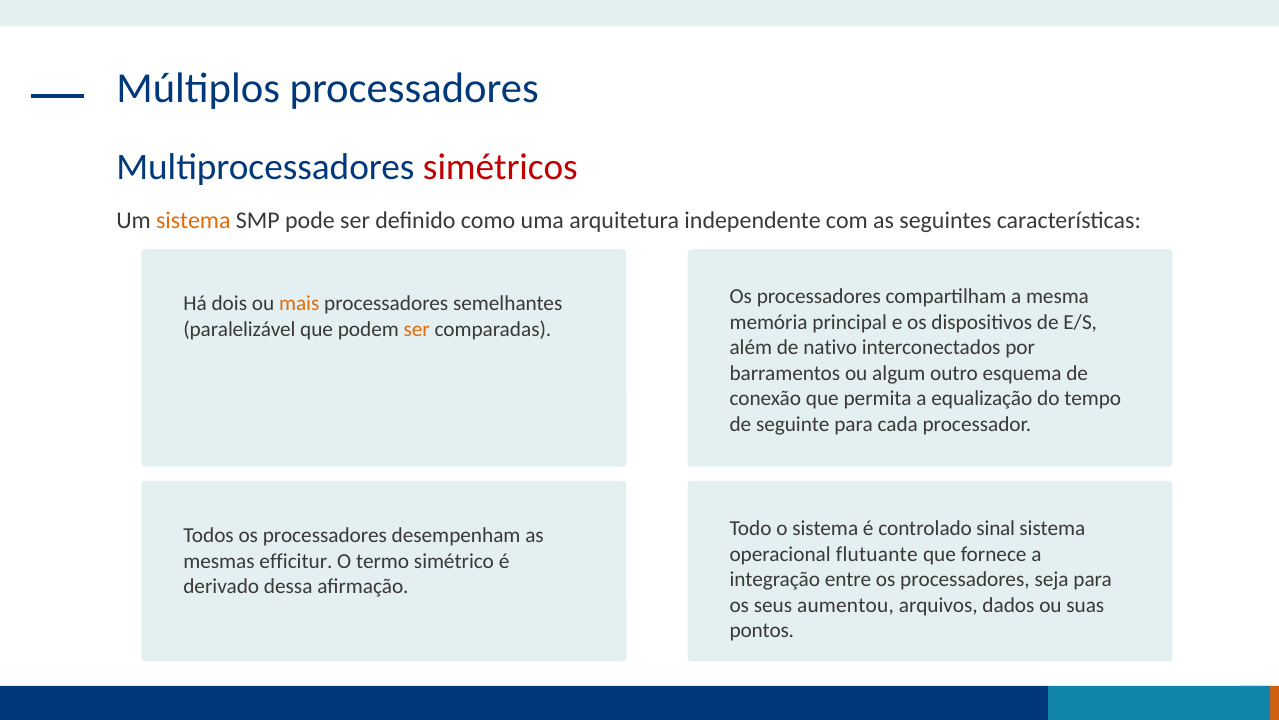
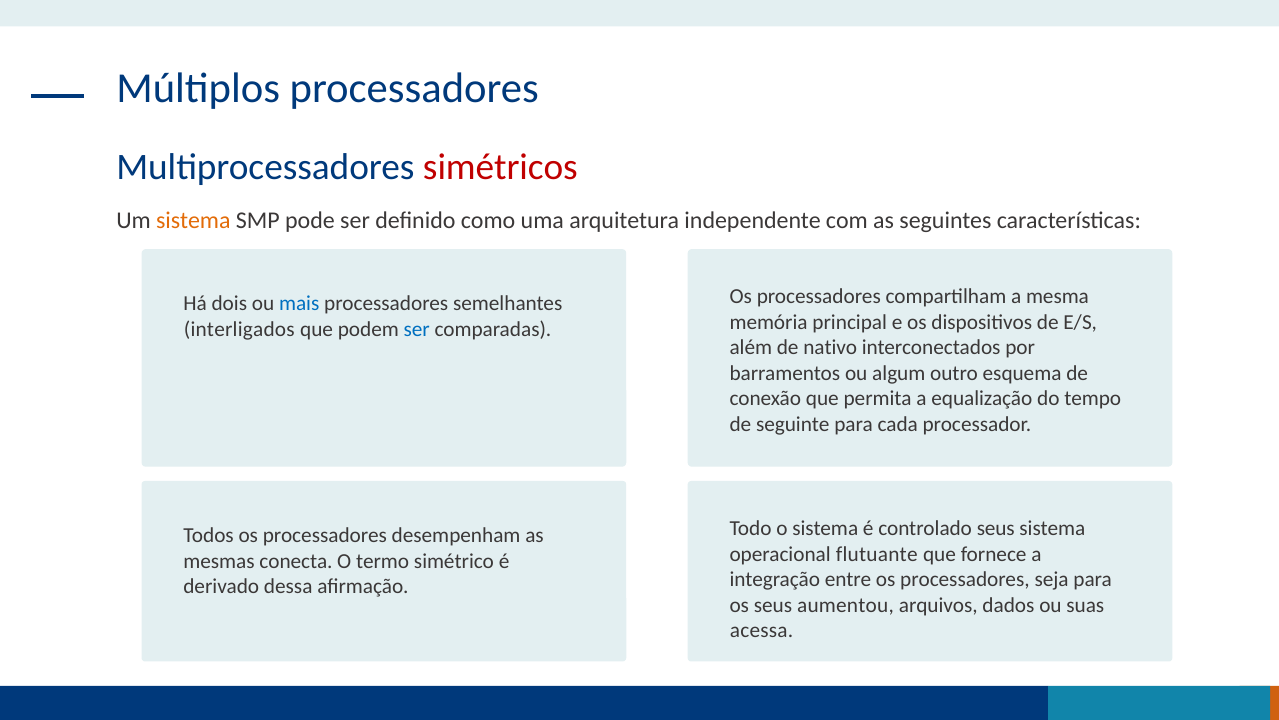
mais colour: orange -> blue
paralelizável: paralelizável -> interligados
ser at (417, 329) colour: orange -> blue
controlado sinal: sinal -> seus
efficitur: efficitur -> conecta
pontos: pontos -> acessa
